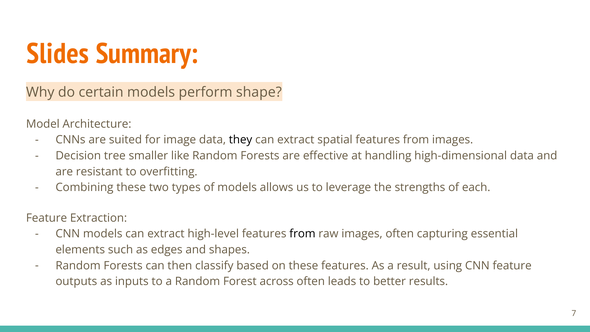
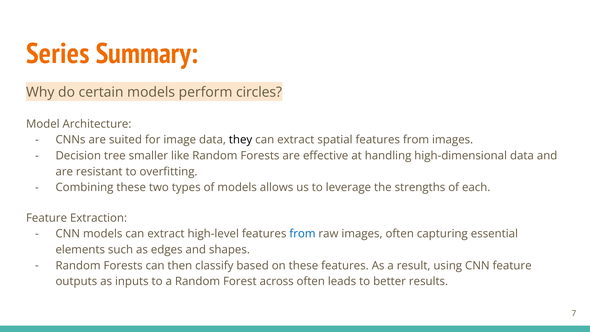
Slides: Slides -> Series
shape: shape -> circles
from at (302, 234) colour: black -> blue
